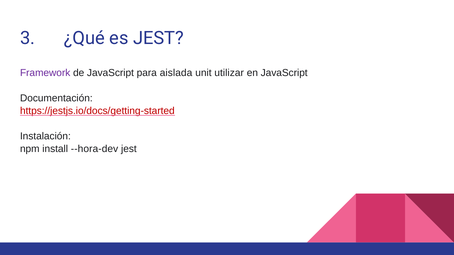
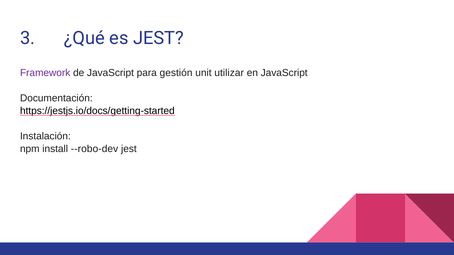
aislada: aislada -> gestión
https://jestjs.io/docs/getting-started colour: red -> black
--hora-dev: --hora-dev -> --robo-dev
